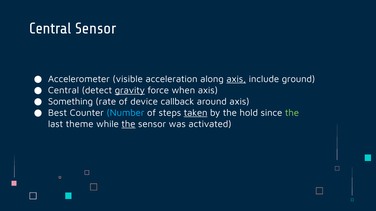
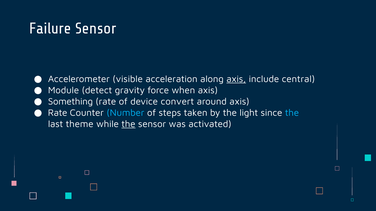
Central at (50, 29): Central -> Failure
ground: ground -> central
Central at (64, 90): Central -> Module
gravity underline: present -> none
callback: callback -> convert
Best at (58, 113): Best -> Rate
taken underline: present -> none
hold: hold -> light
the at (292, 113) colour: light green -> light blue
